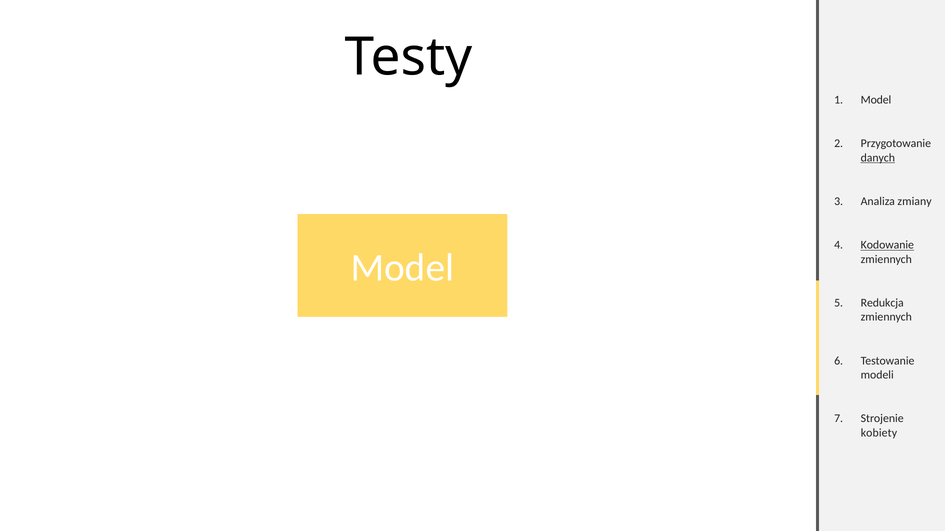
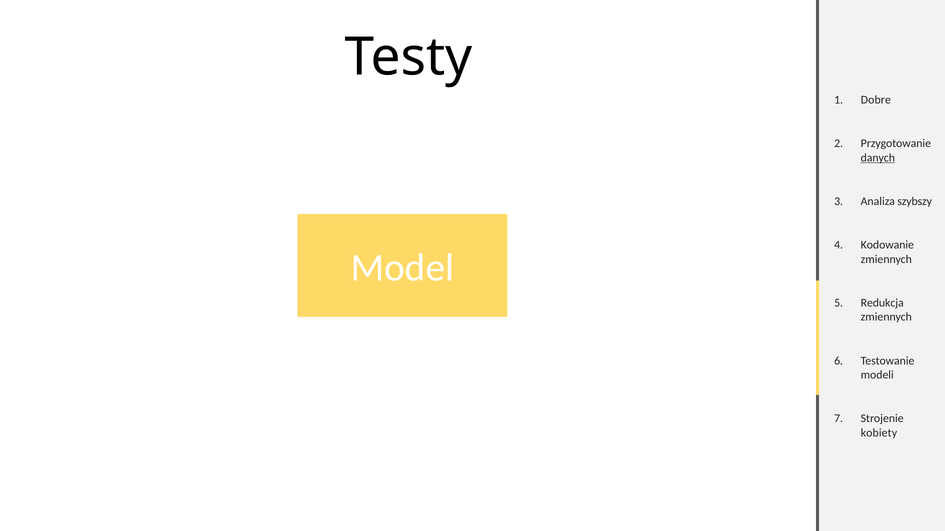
Model at (876, 100): Model -> Dobre
zmiany: zmiany -> szybszy
Kodowanie underline: present -> none
